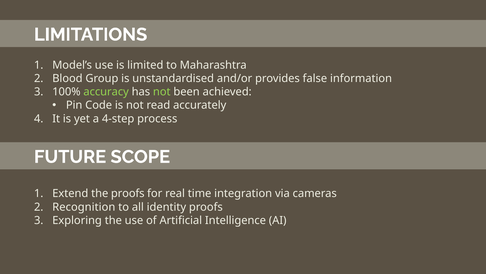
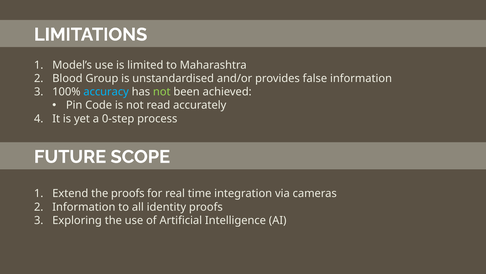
accuracy colour: light green -> light blue
4-step: 4-step -> 0-step
Recognition at (84, 207): Recognition -> Information
